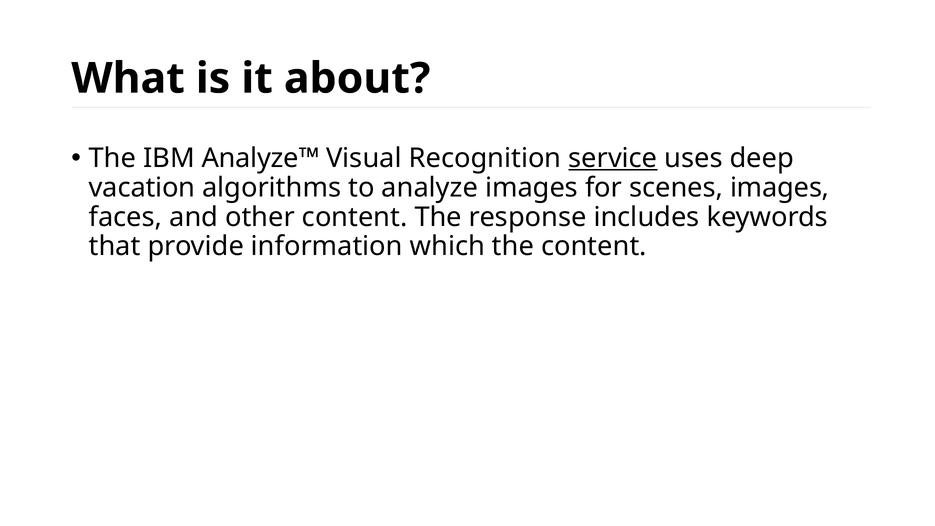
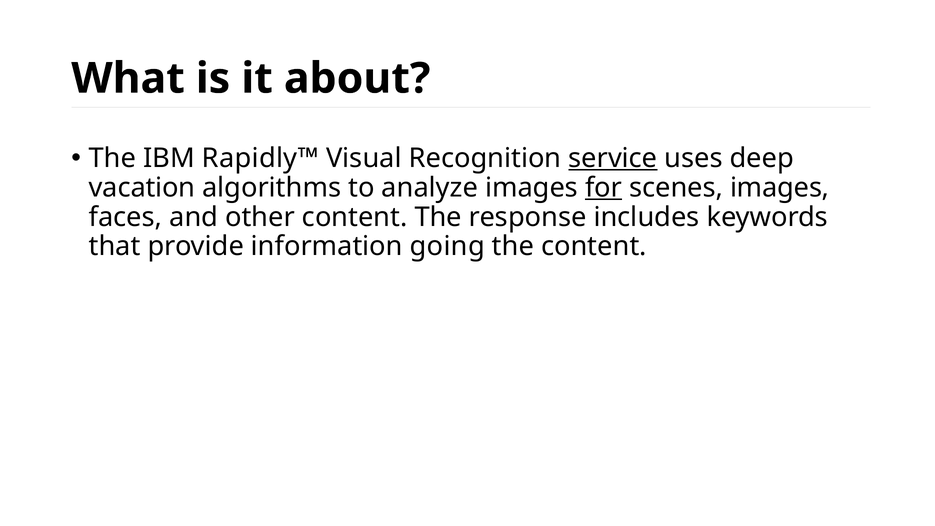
Analyze™: Analyze™ -> Rapidly™
for underline: none -> present
which: which -> going
